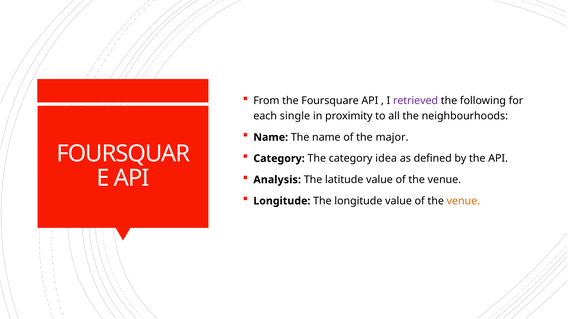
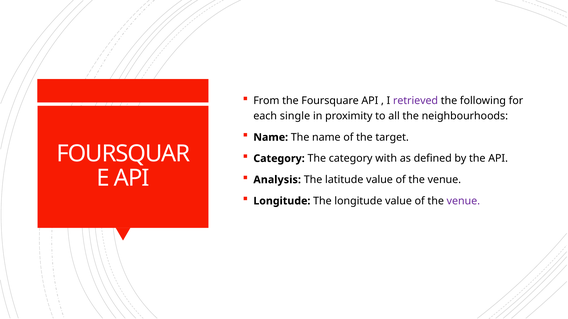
major: major -> target
idea: idea -> with
venue at (463, 201) colour: orange -> purple
